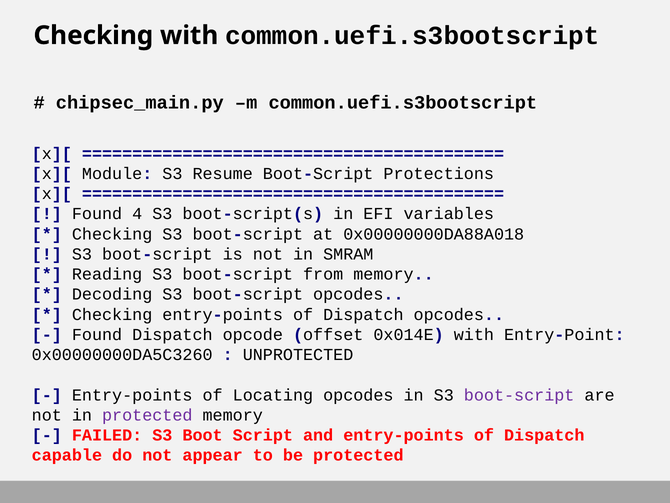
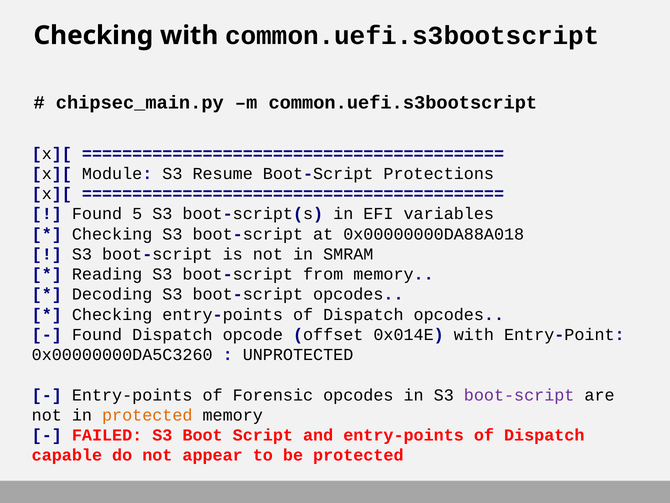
4: 4 -> 5
Locating: Locating -> Forensic
protected at (147, 415) colour: purple -> orange
